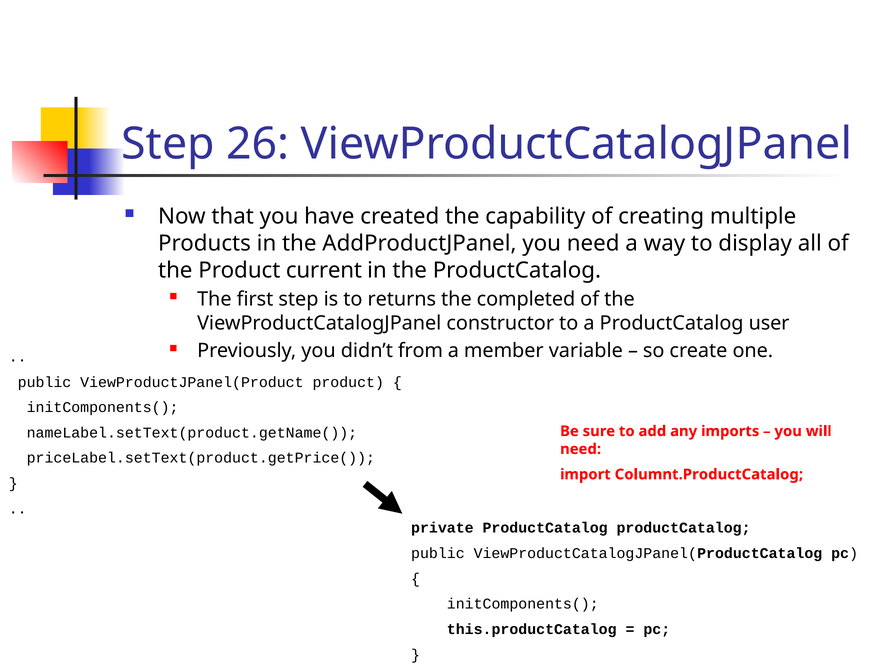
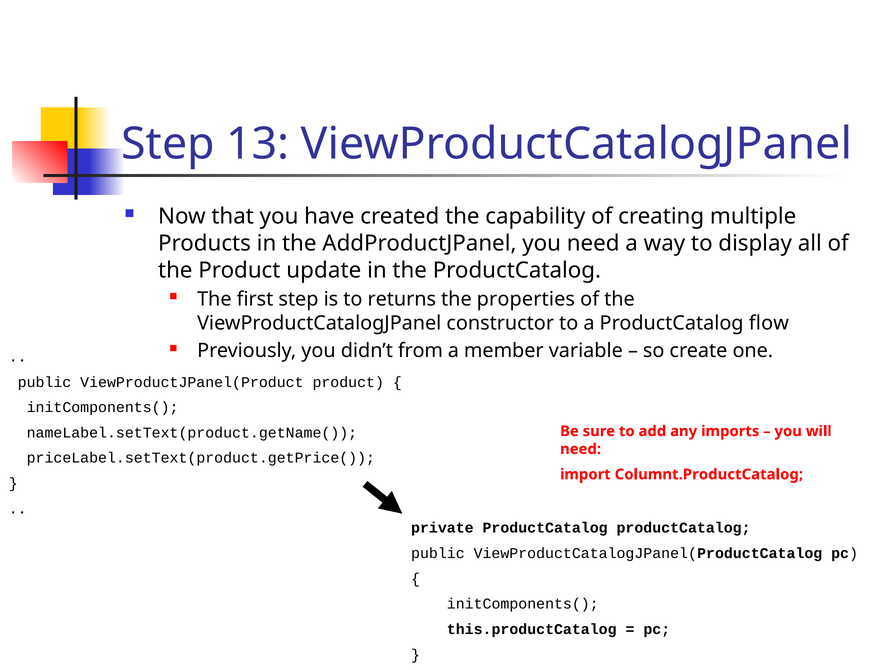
26: 26 -> 13
current: current -> update
completed: completed -> properties
user: user -> flow
